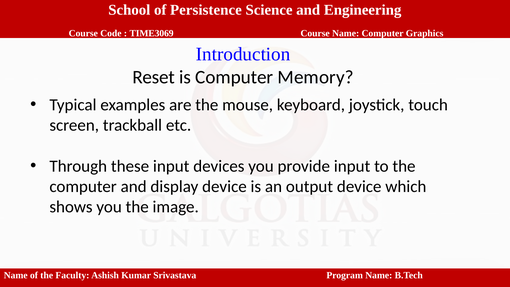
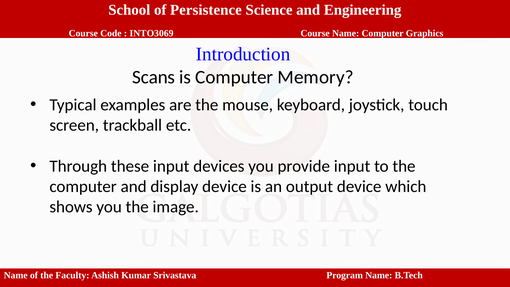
TIME3069: TIME3069 -> INTO3069
Reset: Reset -> Scans
